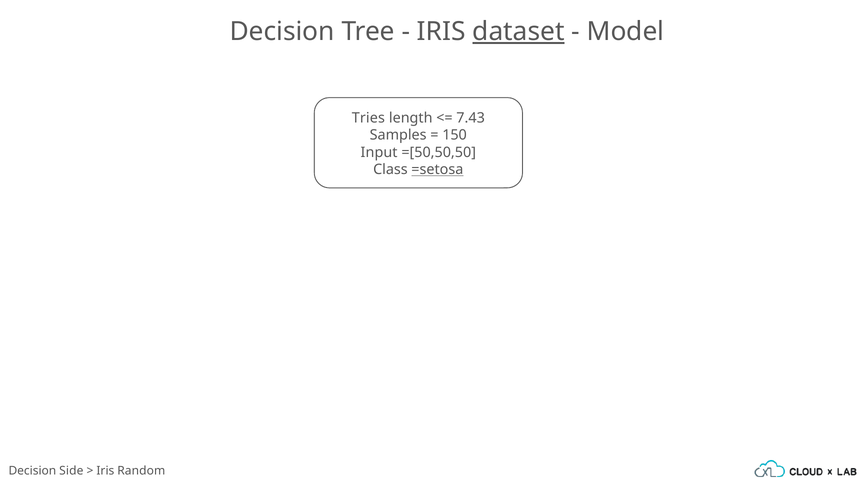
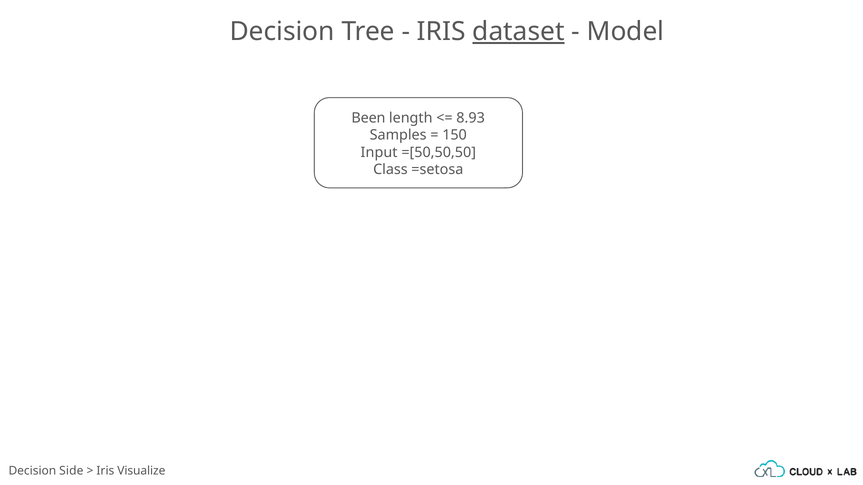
Tries: Tries -> Been
7.43: 7.43 -> 8.93
=setosa underline: present -> none
Random: Random -> Visualize
